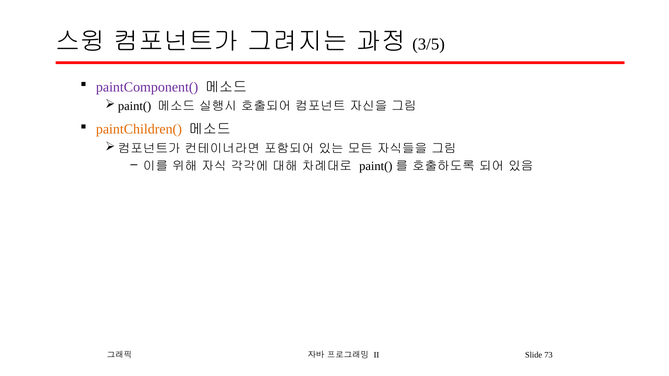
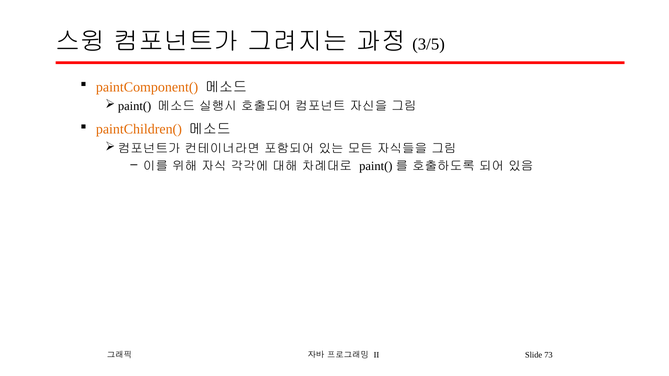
paintComponent( colour: purple -> orange
